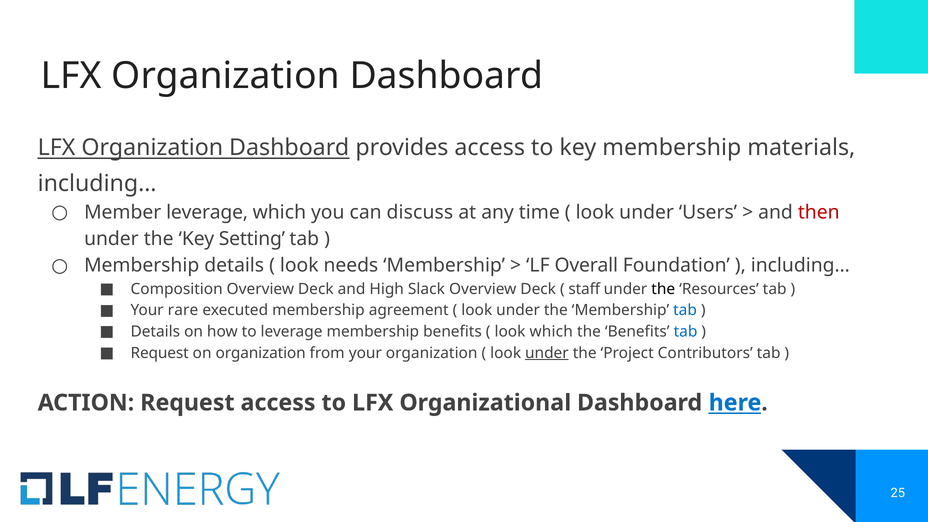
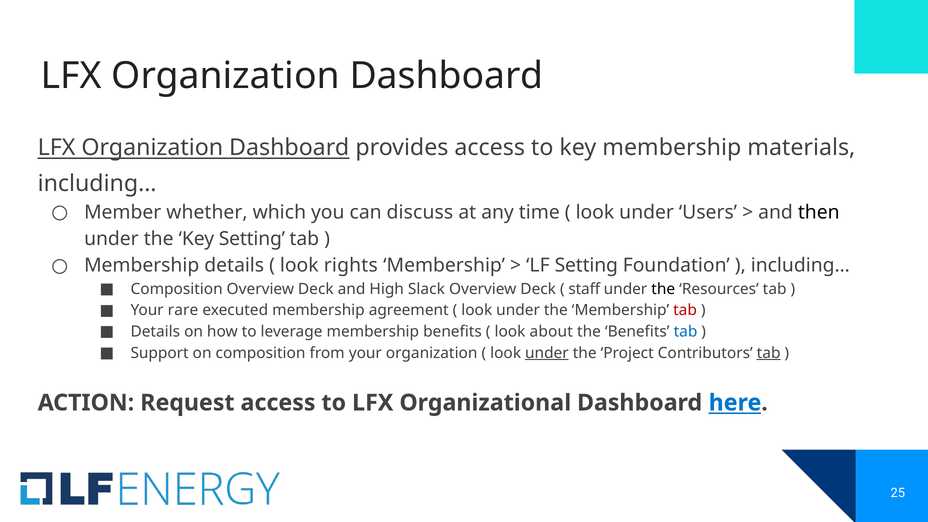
Member leverage: leverage -> whether
then colour: red -> black
needs: needs -> rights
LF Overall: Overall -> Setting
tab at (685, 310) colour: blue -> red
look which: which -> about
Request at (160, 353): Request -> Support
on organization: organization -> composition
tab at (769, 353) underline: none -> present
